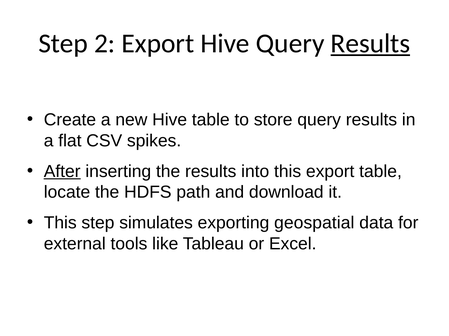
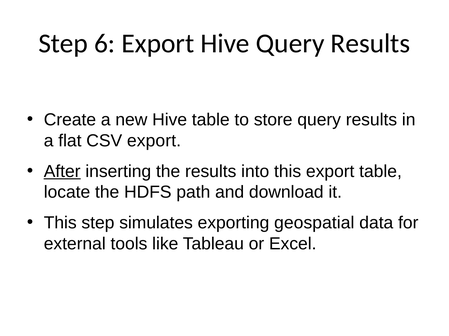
2: 2 -> 6
Results at (370, 43) underline: present -> none
CSV spikes: spikes -> export
